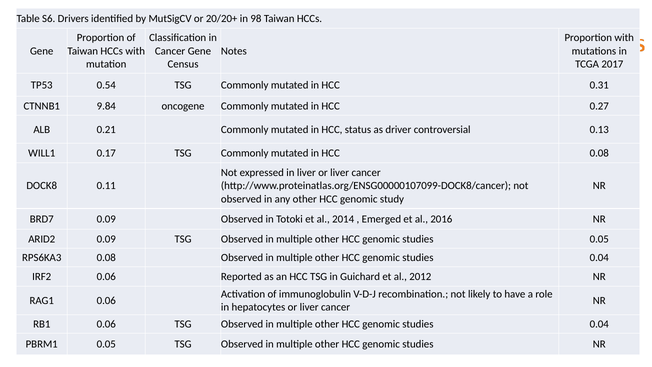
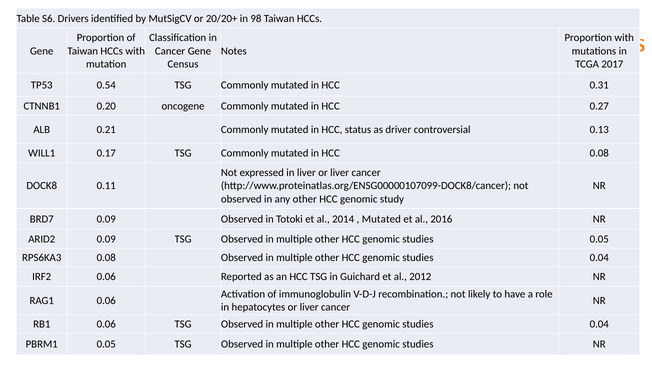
9.84: 9.84 -> 0.20
Emerged at (381, 219): Emerged -> Mutated
